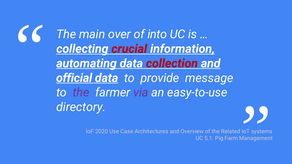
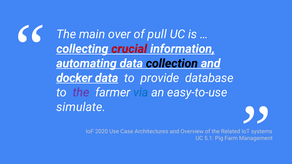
into: into -> pull
collection colour: red -> black
official: official -> docker
message: message -> database
via colour: purple -> blue
directory: directory -> simulate
